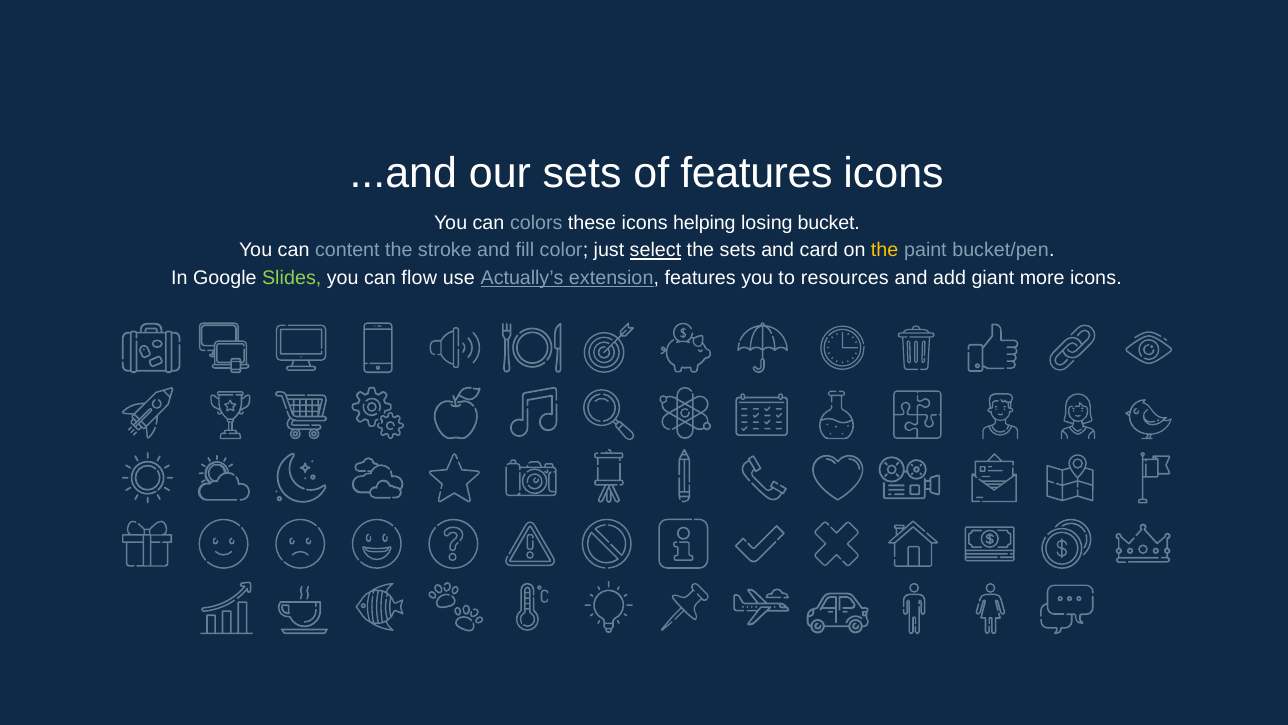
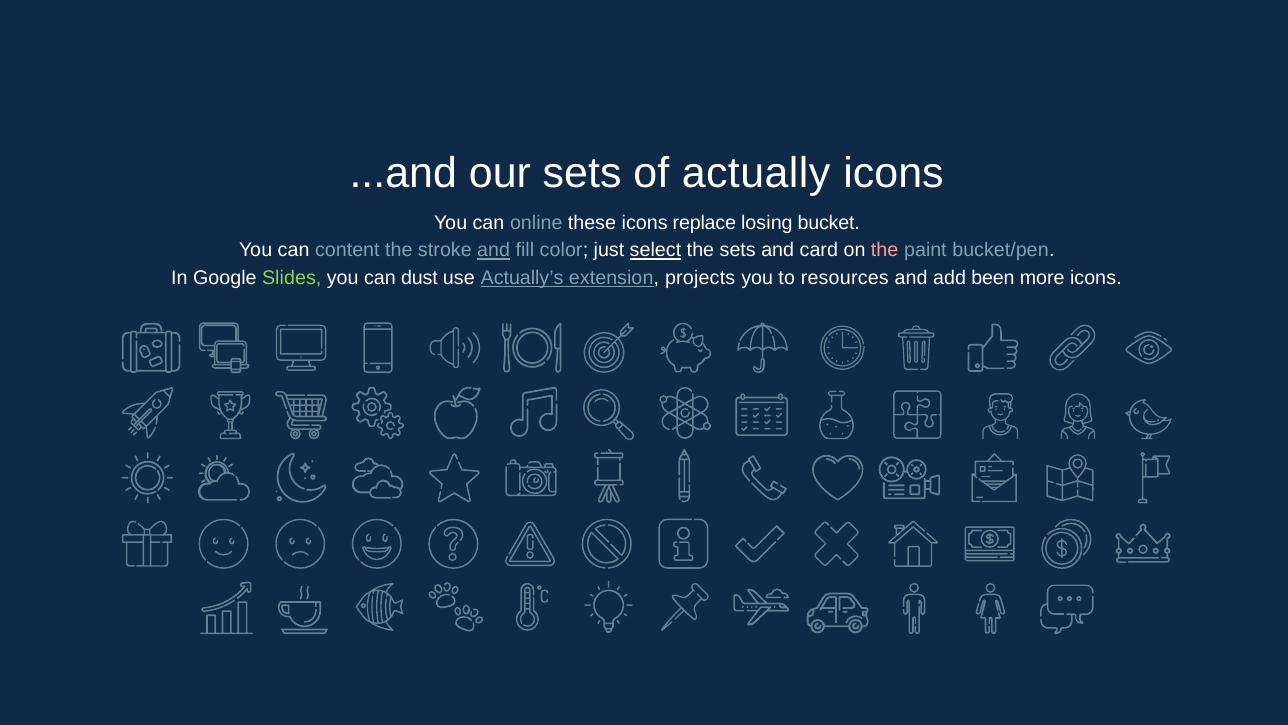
of features: features -> actually
colors: colors -> online
helping: helping -> replace
and at (494, 250) underline: none -> present
the at (885, 250) colour: yellow -> pink
flow: flow -> dust
extension features: features -> projects
giant: giant -> been
